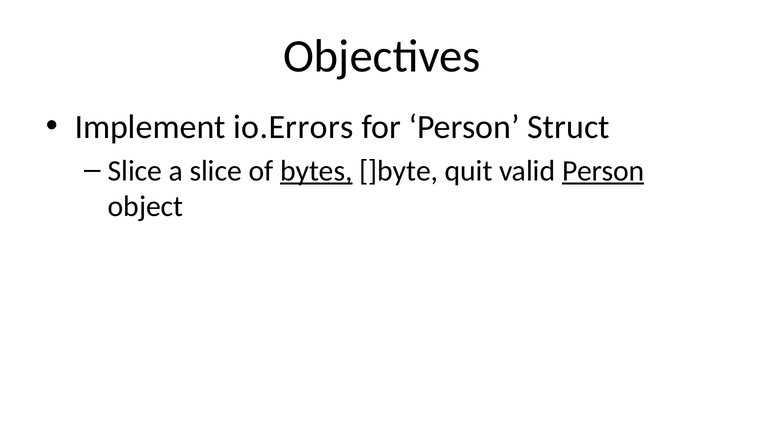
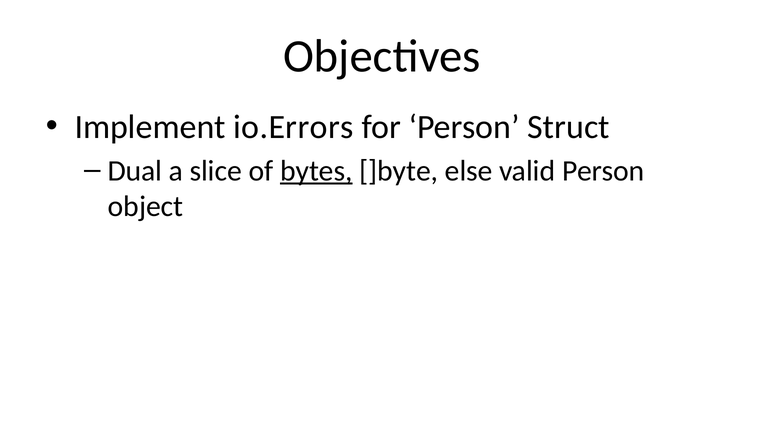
Slice at (135, 171): Slice -> Dual
quit: quit -> else
Person at (603, 171) underline: present -> none
